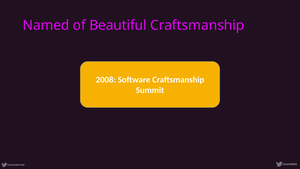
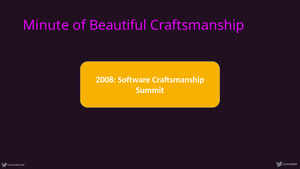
Named: Named -> Minute
